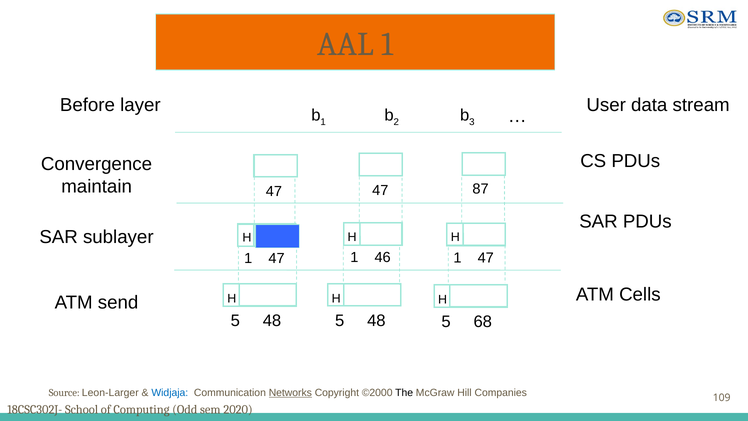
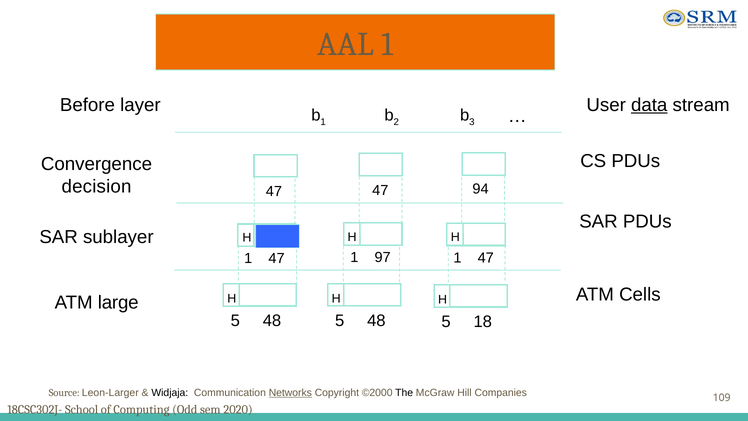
data underline: none -> present
maintain: maintain -> decision
87: 87 -> 94
46: 46 -> 97
send: send -> large
68: 68 -> 18
Widjaja colour: blue -> black
